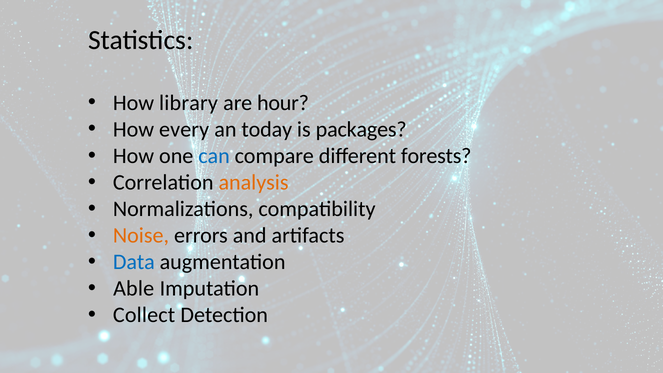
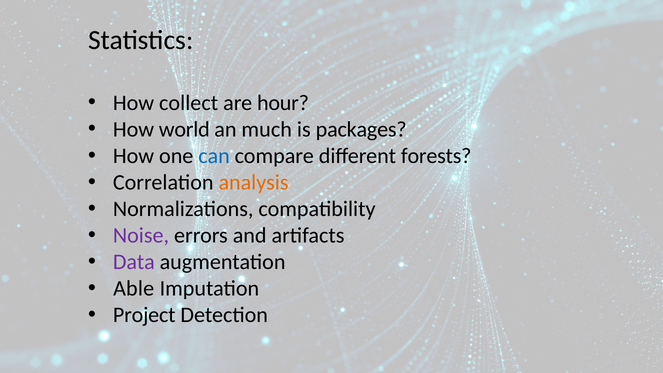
library: library -> collect
every: every -> world
today: today -> much
Noise colour: orange -> purple
Data colour: blue -> purple
Collect: Collect -> Project
